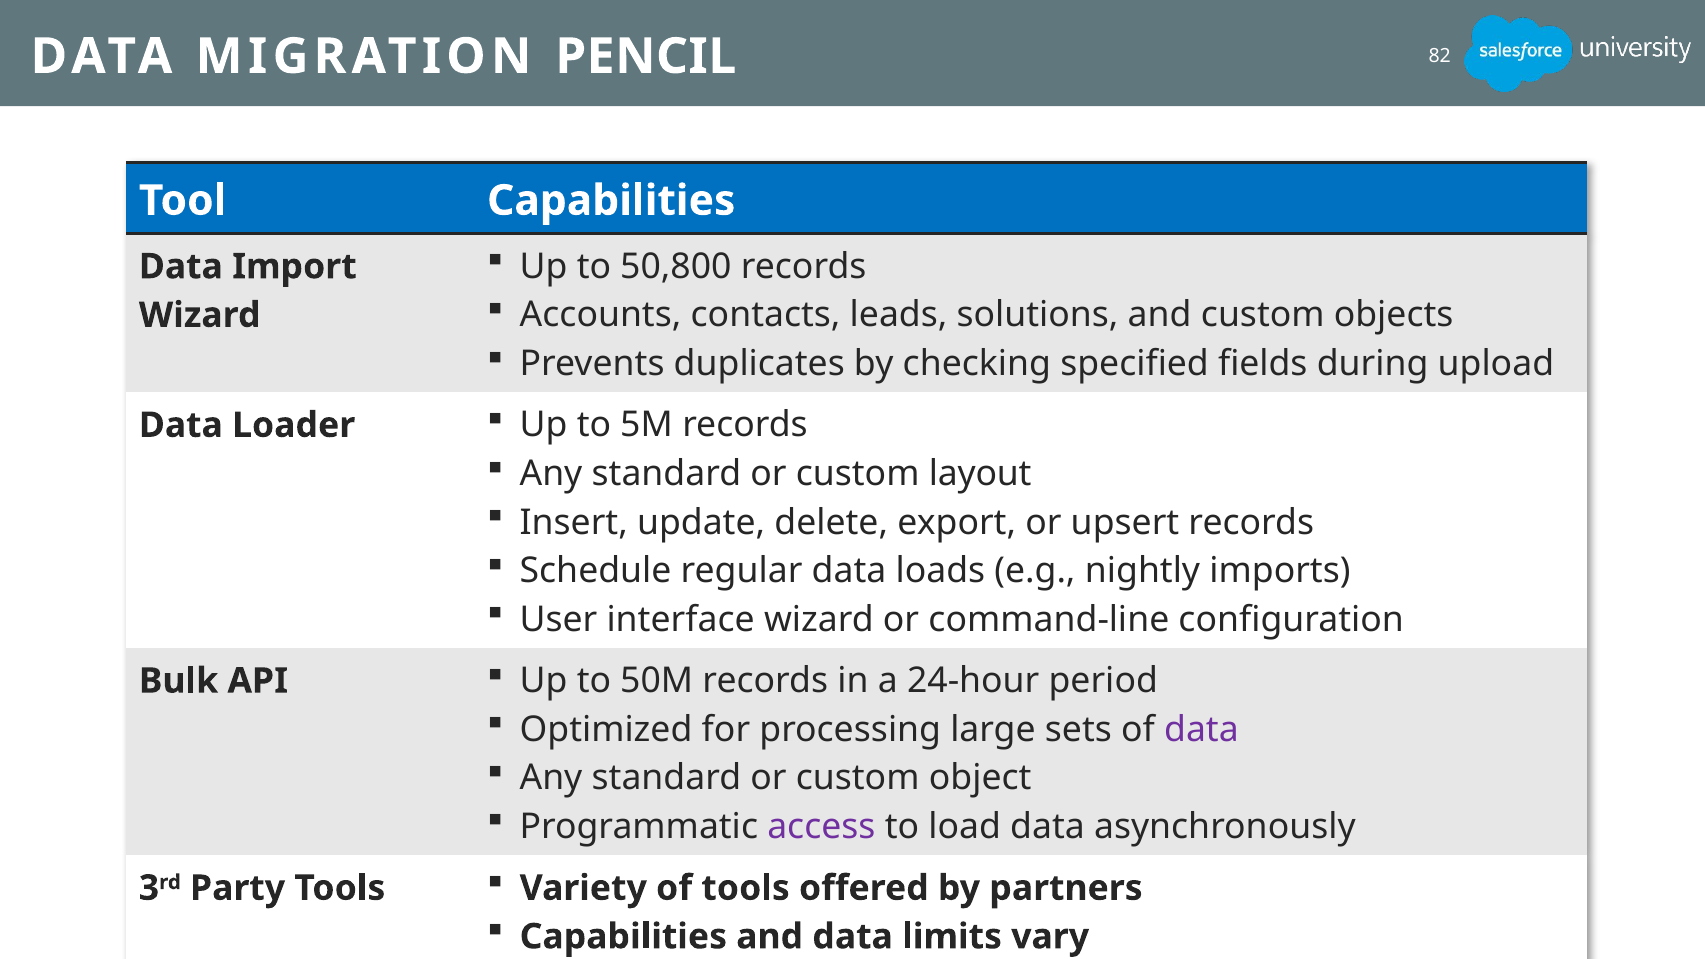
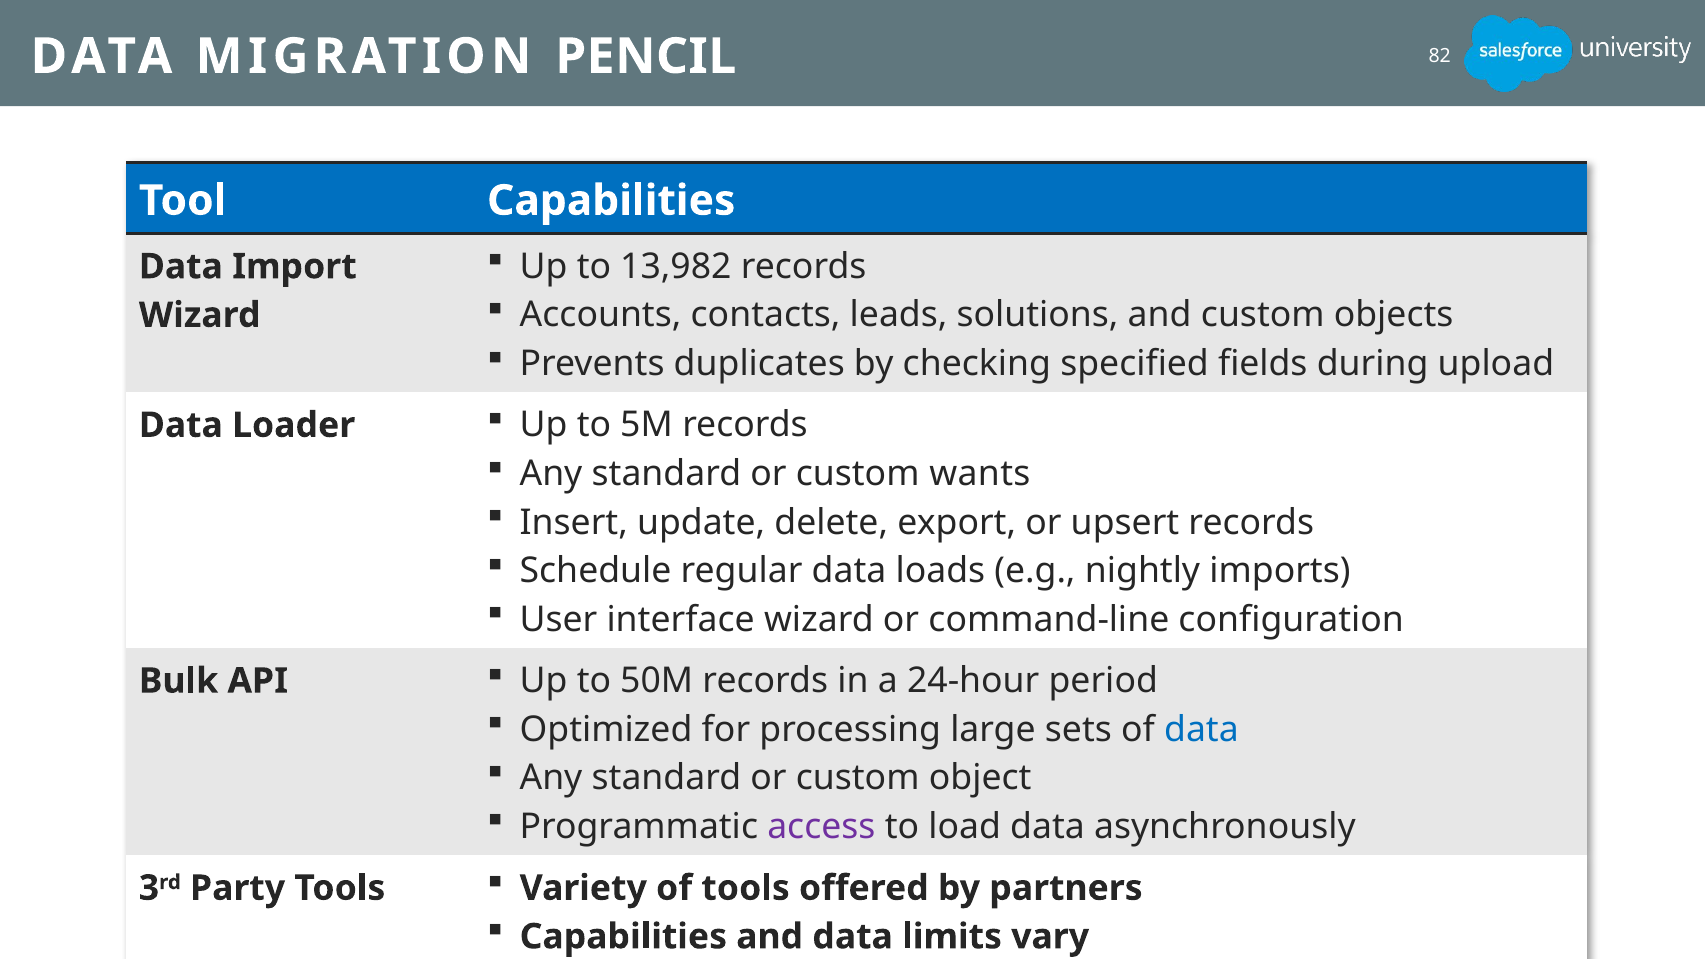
50,800: 50,800 -> 13,982
layout: layout -> wants
data at (1201, 730) colour: purple -> blue
